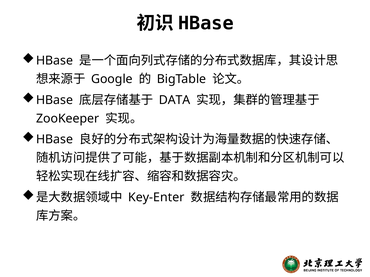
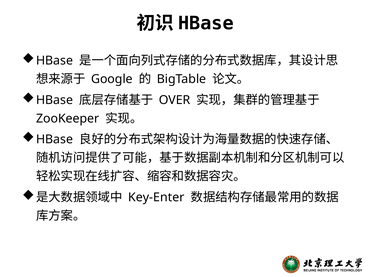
DATA: DATA -> OVER
